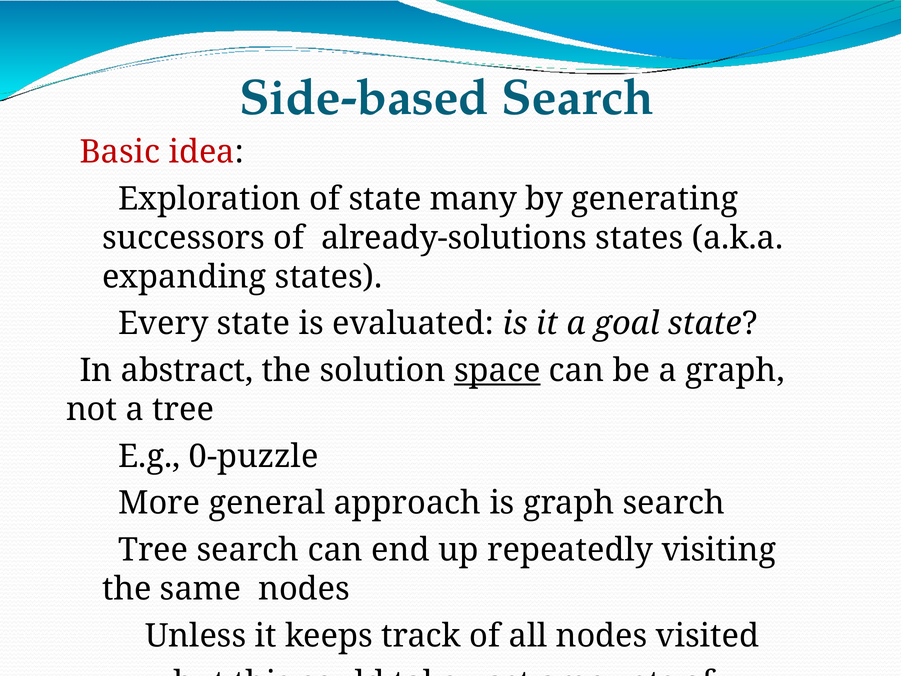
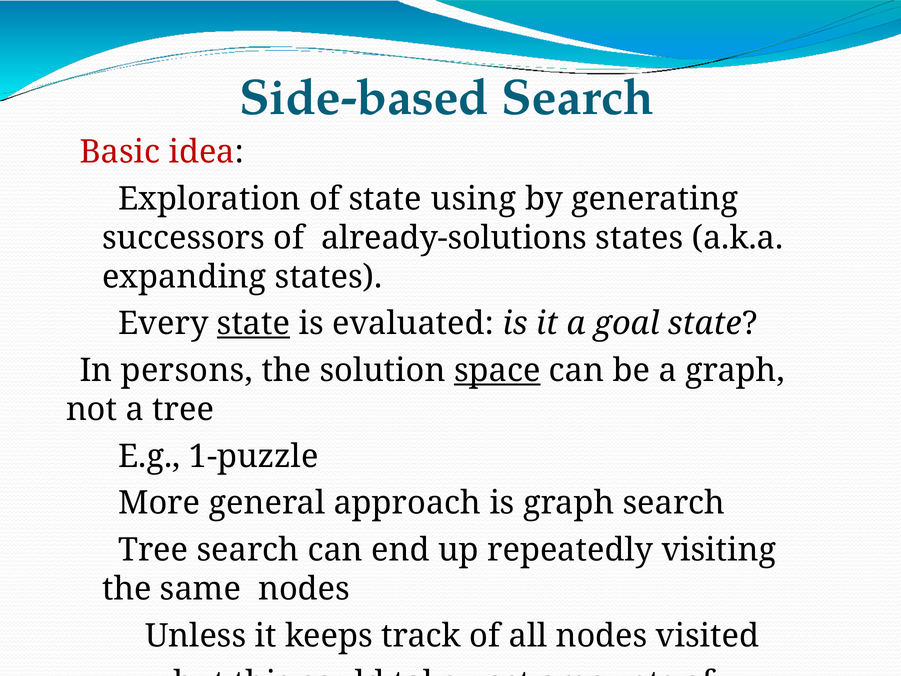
many: many -> using
state at (254, 324) underline: none -> present
abstract: abstract -> persons
0-puzzle: 0-puzzle -> 1-puzzle
